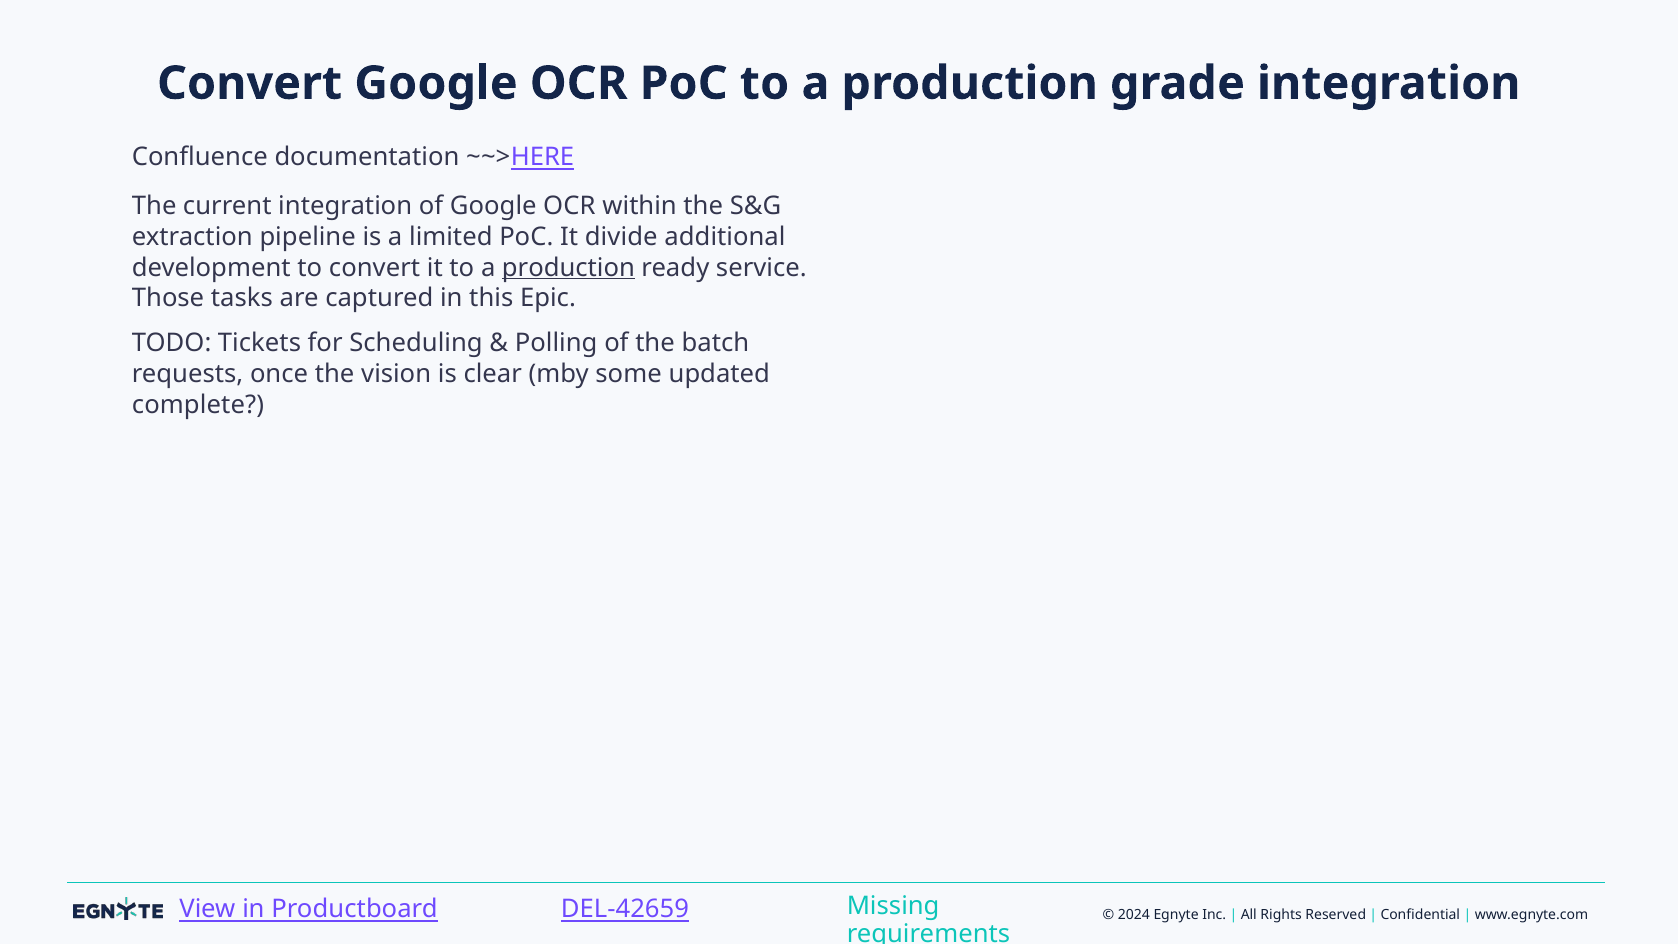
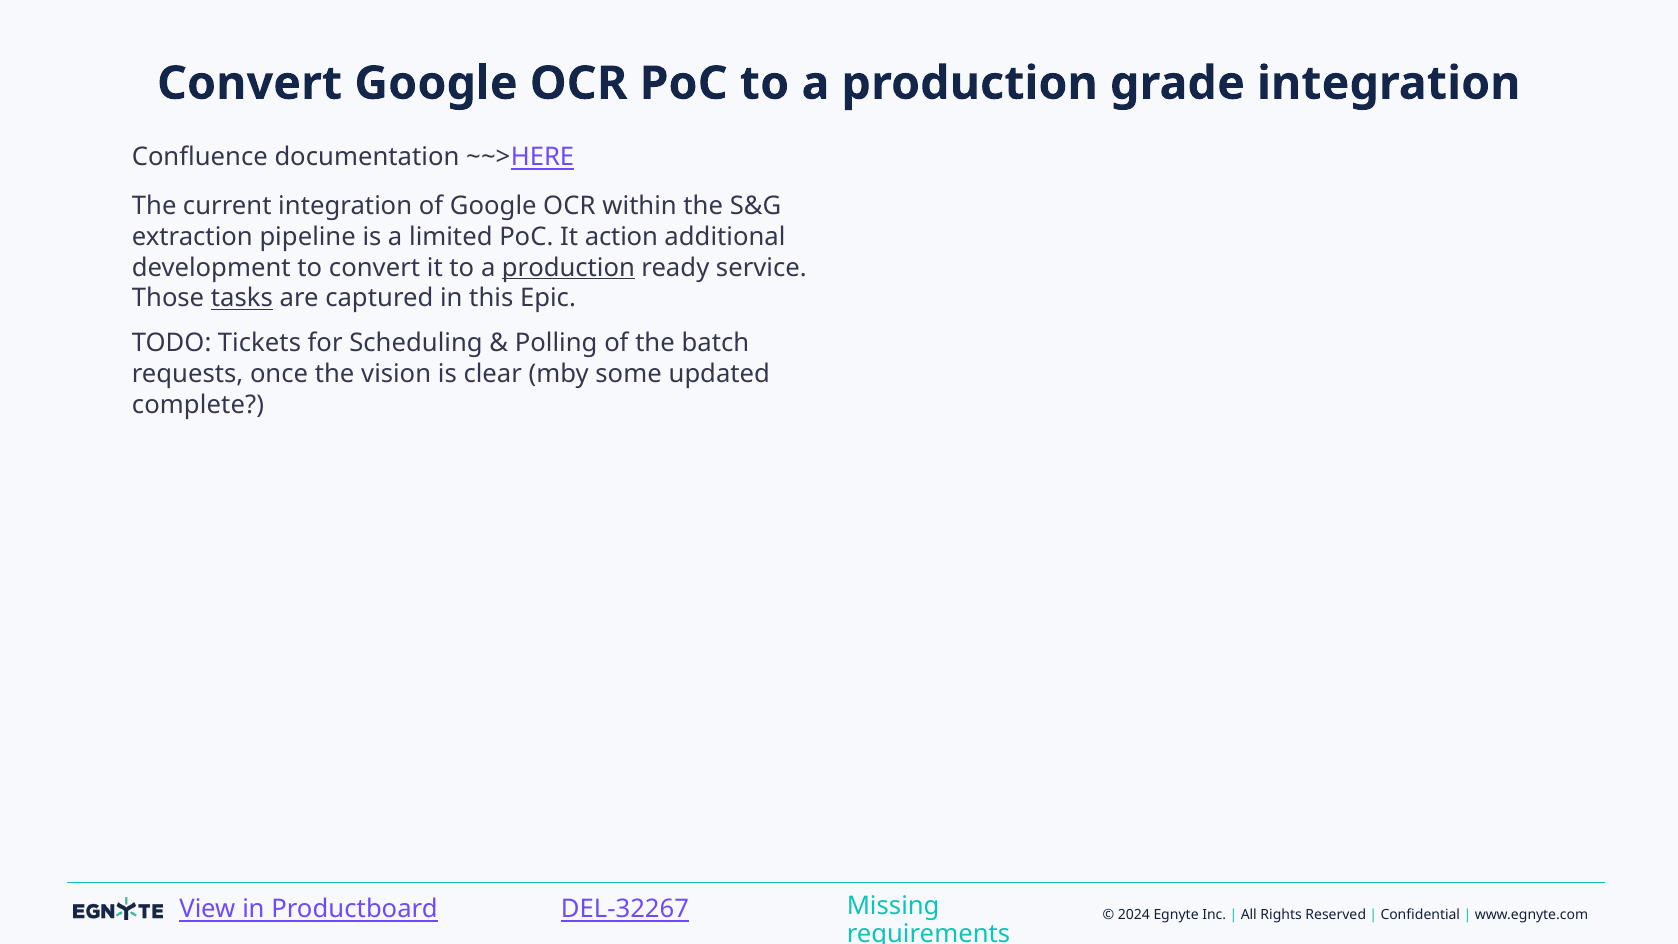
divide: divide -> action
tasks underline: none -> present
DEL-42659: DEL-42659 -> DEL-32267
